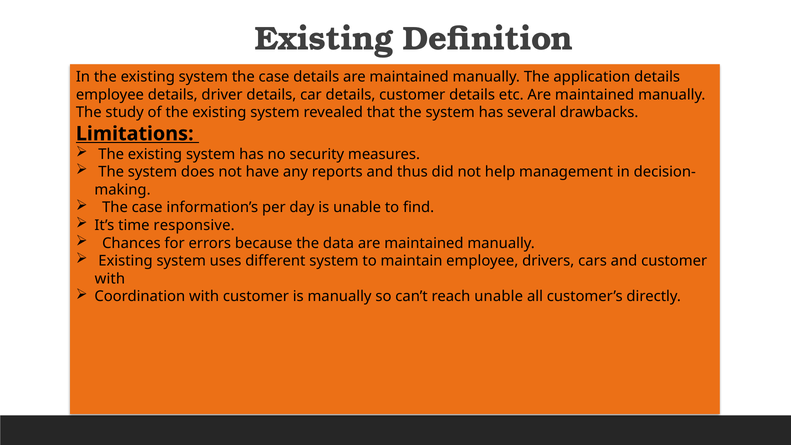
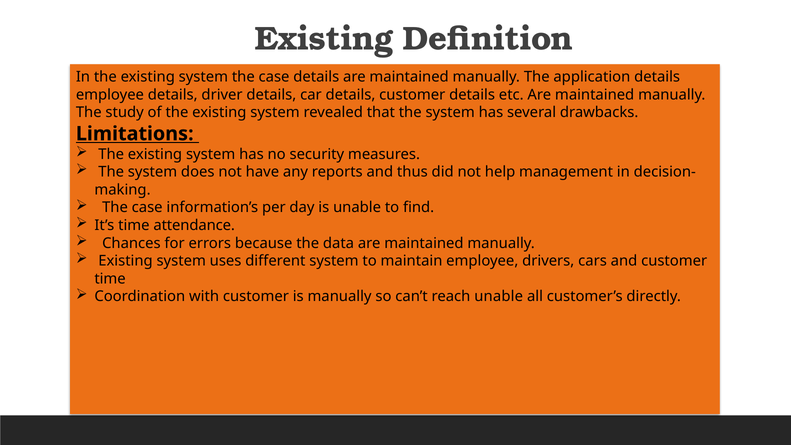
responsive: responsive -> attendance
with at (110, 279): with -> time
